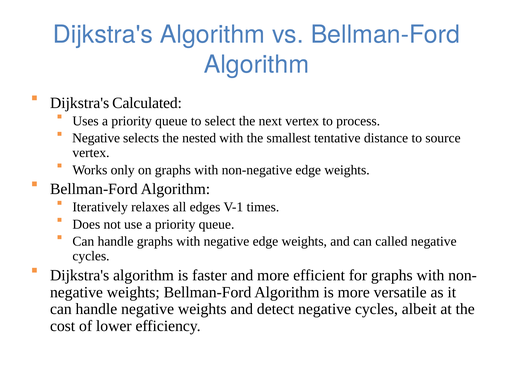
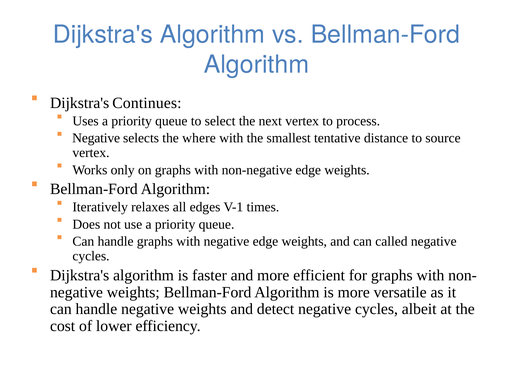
Calculated: Calculated -> Continues
nested: nested -> where
